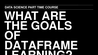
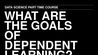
DATAFRAME: DATAFRAME -> DEPENDENT
